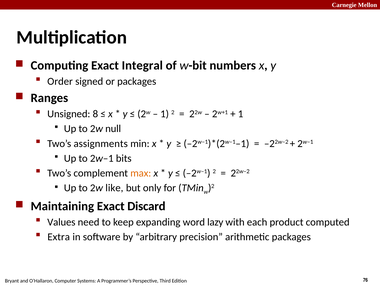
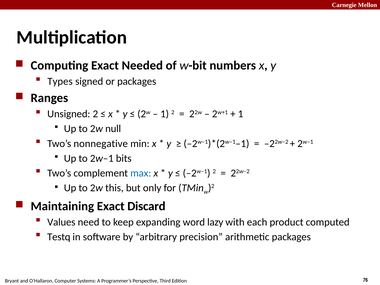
Integral: Integral -> Needed
Order: Order -> Types
Unsigned 8: 8 -> 2
assignments: assignments -> nonnegative
max colour: orange -> blue
like: like -> this
Extra: Extra -> Testq
